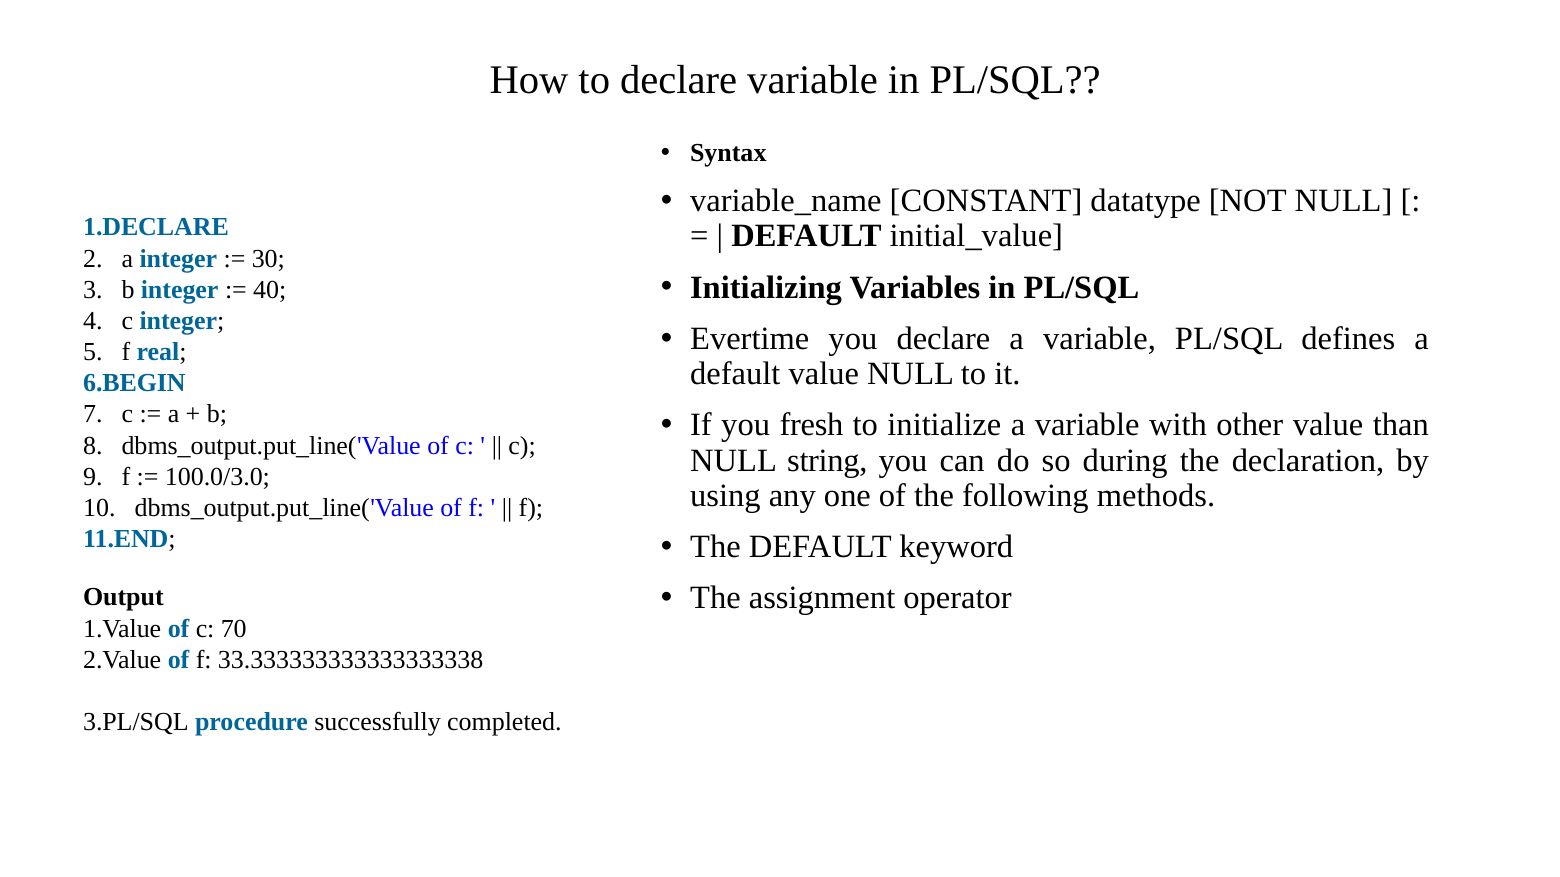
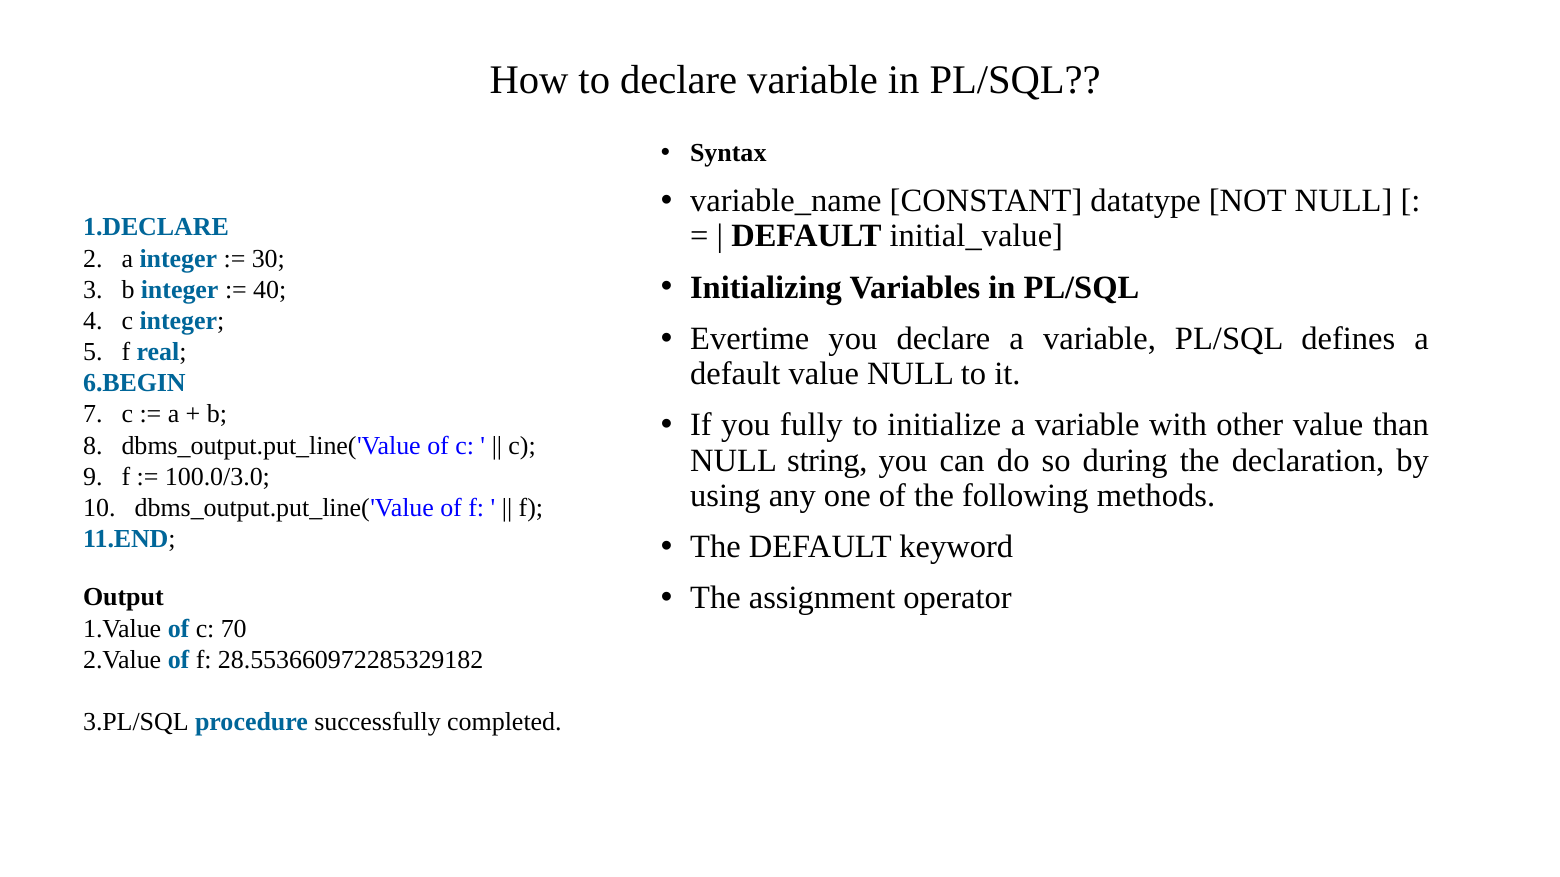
fresh: fresh -> fully
33.333333333333333338: 33.333333333333333338 -> 28.553660972285329182
